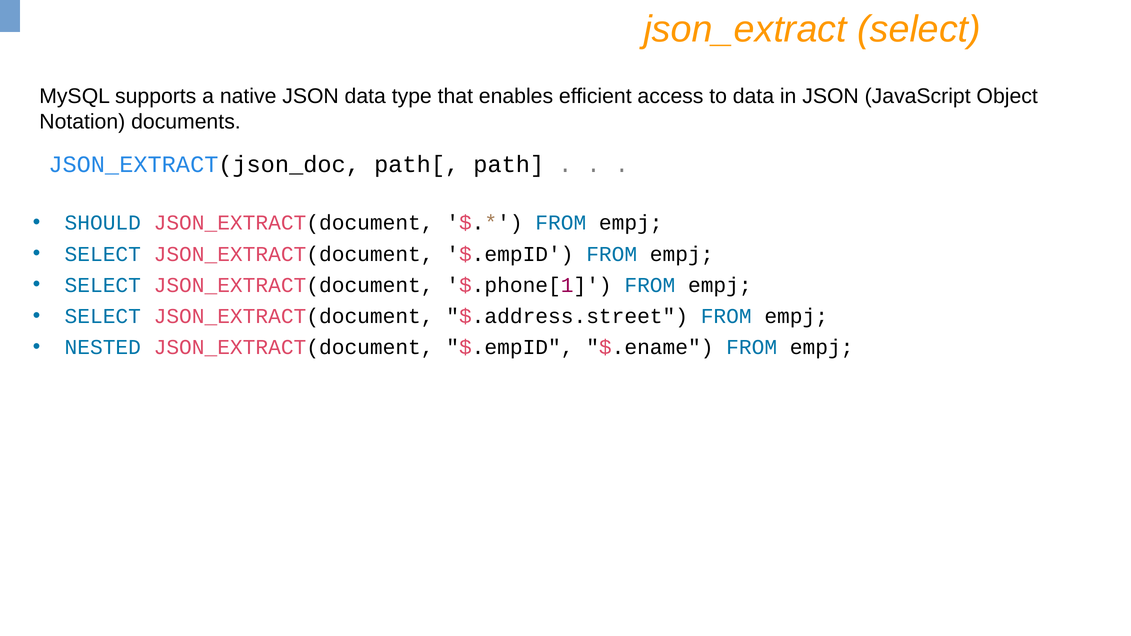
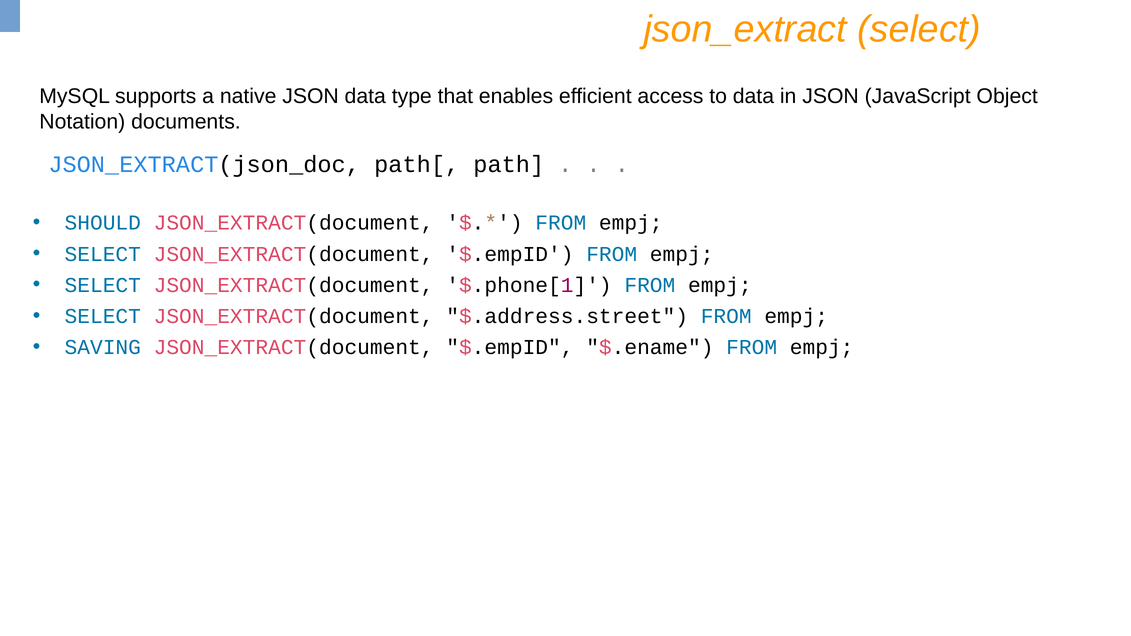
NESTED: NESTED -> SAVING
